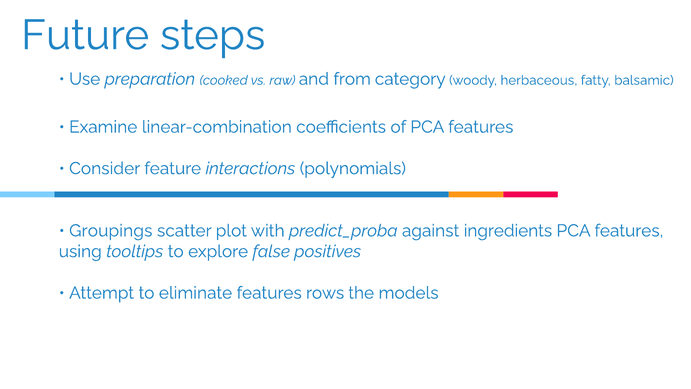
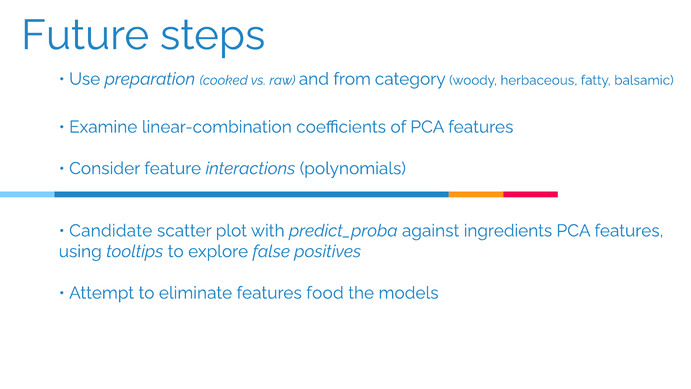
Groupings: Groupings -> Candidate
rows: rows -> food
